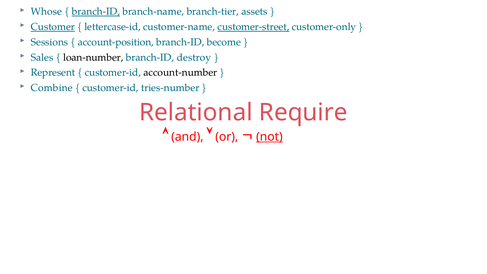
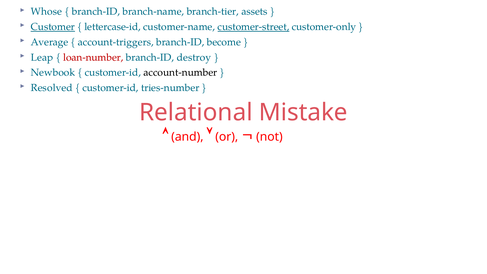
branch-ID at (96, 12) underline: present -> none
Sessions: Sessions -> Average
account-position: account-position -> account-triggers
Sales: Sales -> Leap
loan-number colour: black -> red
Represent: Represent -> Newbook
Combine: Combine -> Resolved
Require: Require -> Mistake
not underline: present -> none
